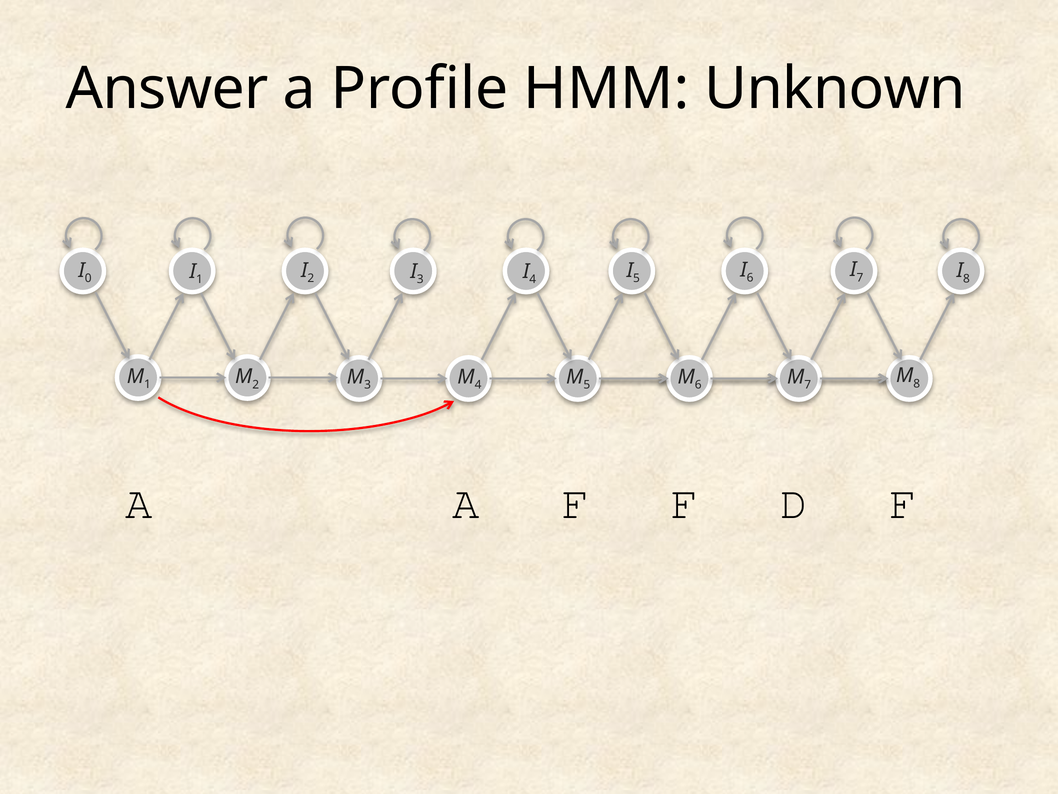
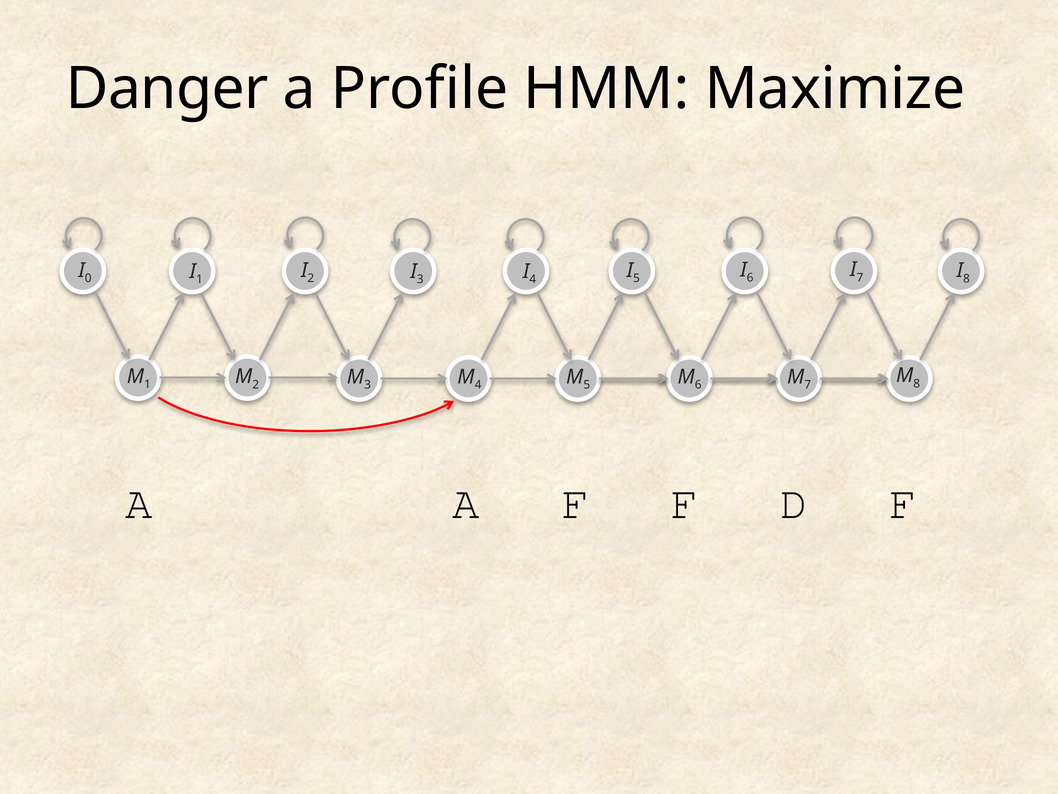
Answer: Answer -> Danger
Unknown: Unknown -> Maximize
